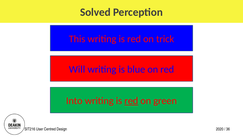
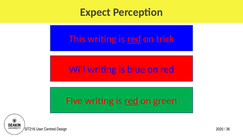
Solved: Solved -> Expect
red at (134, 39) underline: none -> present
Into: Into -> Five
